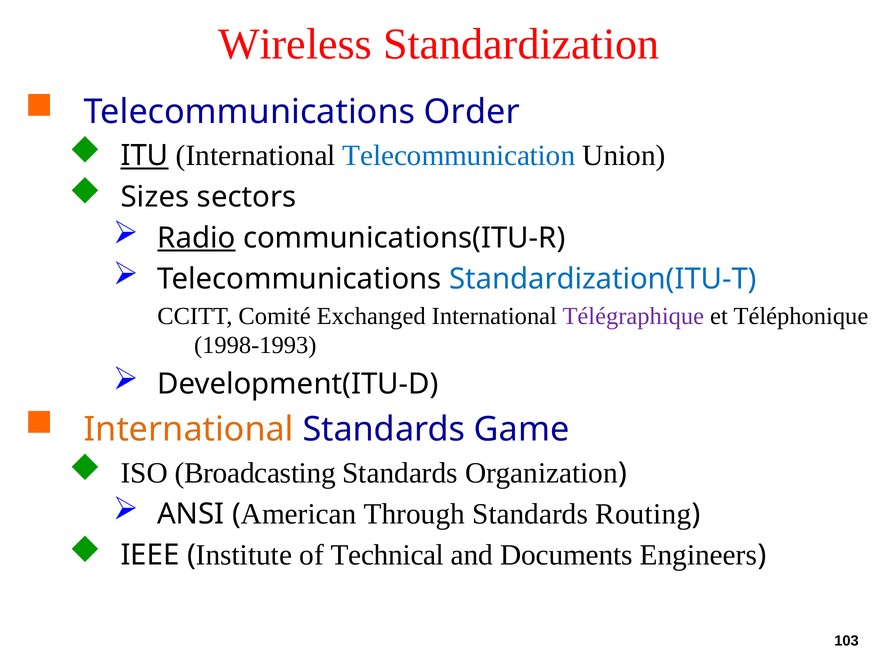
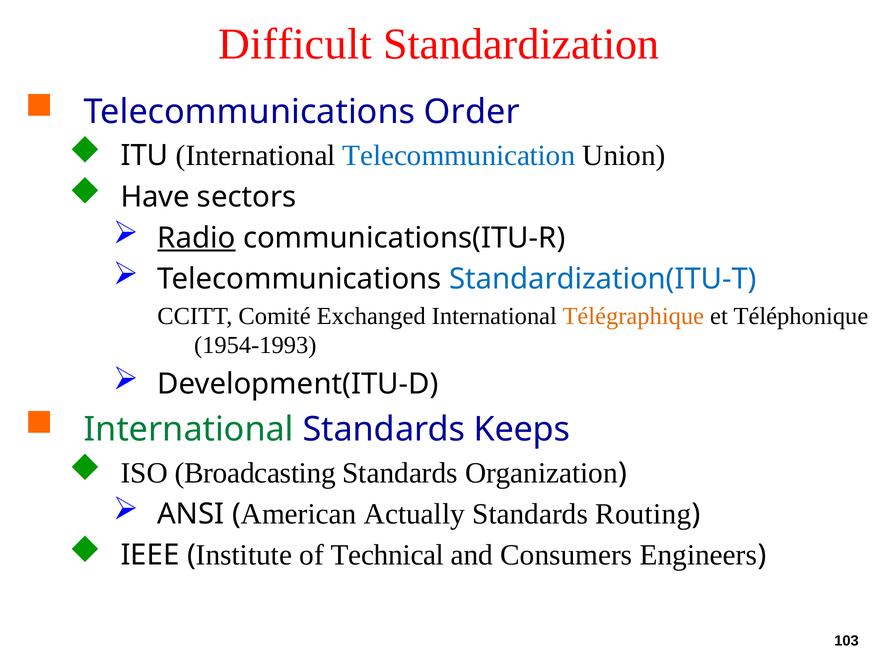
Wireless: Wireless -> Difficult
ITU underline: present -> none
Sizes: Sizes -> Have
Télégraphique colour: purple -> orange
1998-1993: 1998-1993 -> 1954-1993
International at (189, 429) colour: orange -> green
Game: Game -> Keeps
Through: Through -> Actually
Documents: Documents -> Consumers
